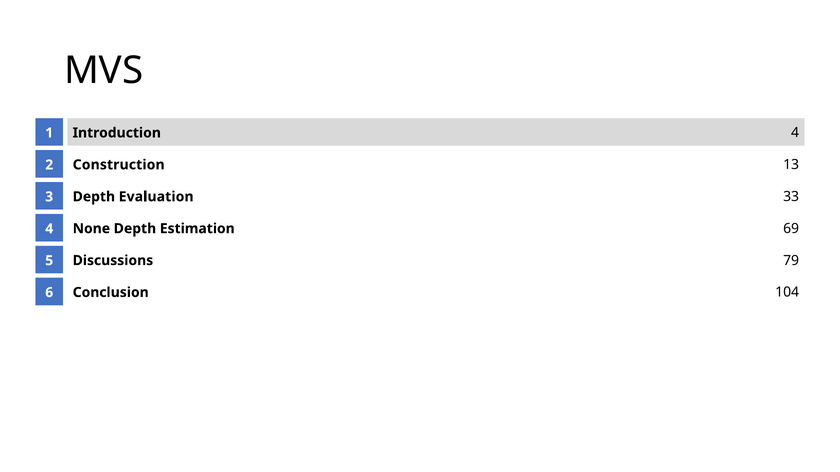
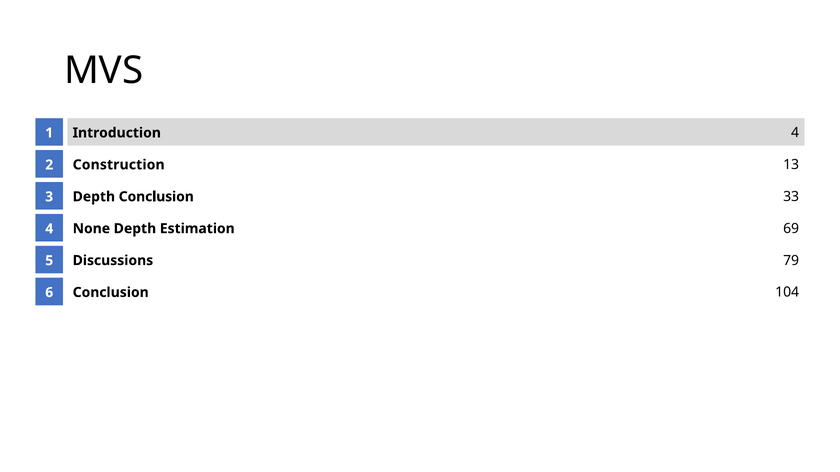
Depth Evaluation: Evaluation -> Conclusion
